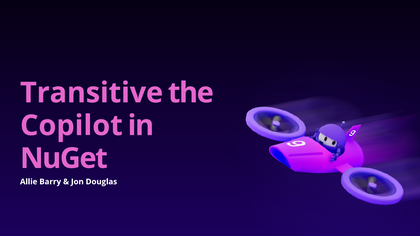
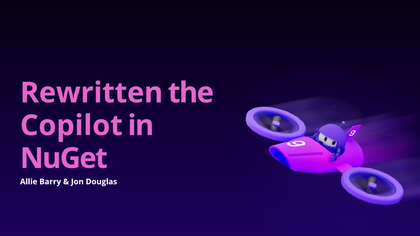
Transitive: Transitive -> Rewritten
